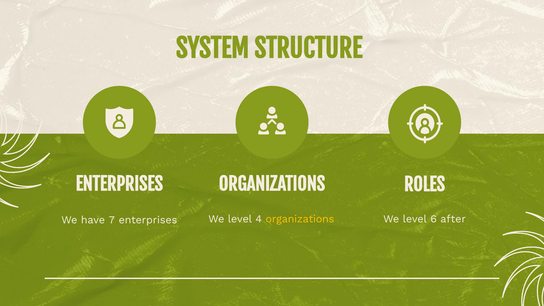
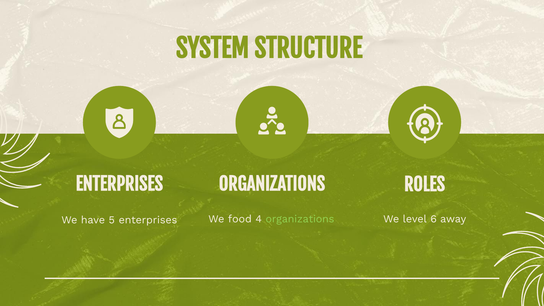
level at (240, 219): level -> food
organizations at (300, 219) colour: yellow -> light green
after: after -> away
7: 7 -> 5
